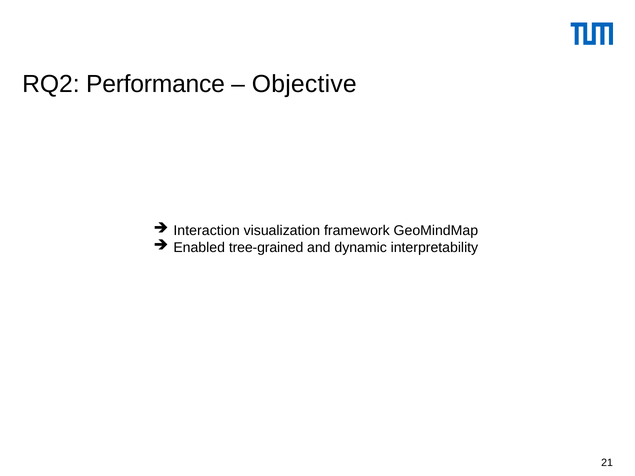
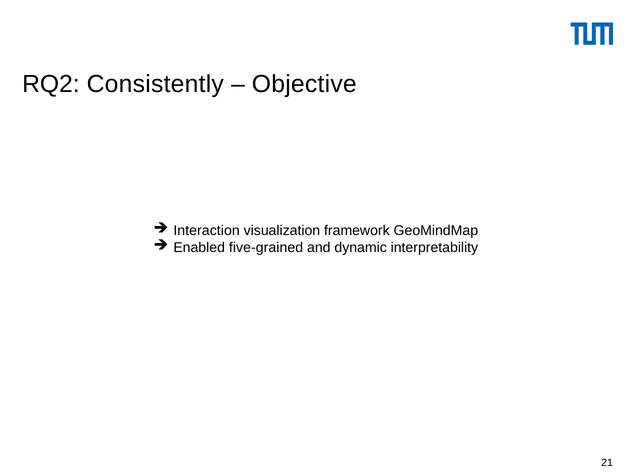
Performance: Performance -> Consistently
tree-grained: tree-grained -> five-grained
